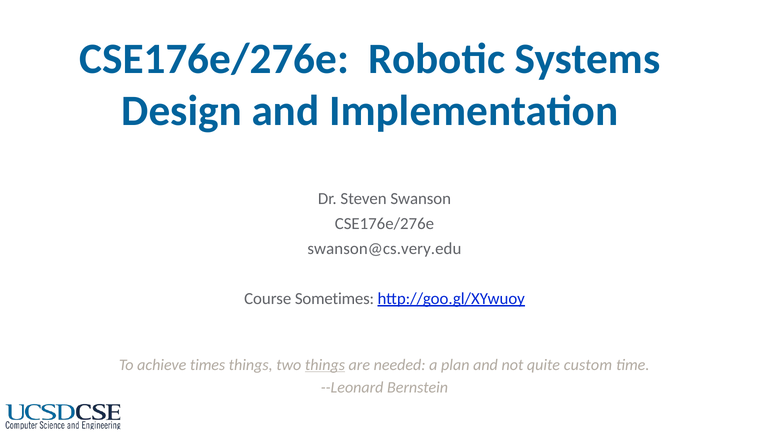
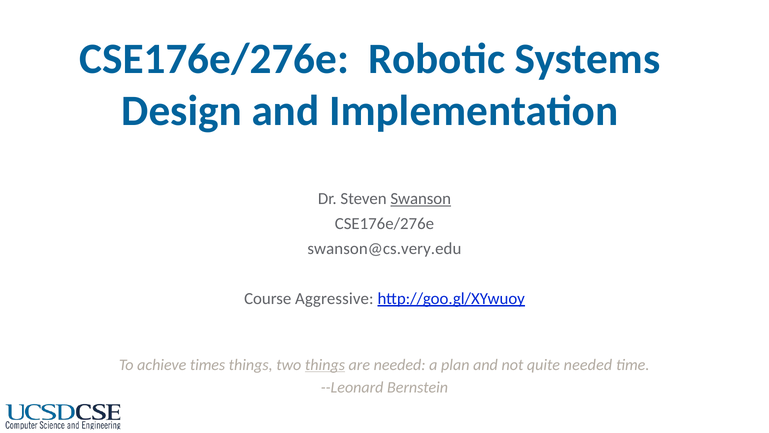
Swanson underline: none -> present
Sometimes: Sometimes -> Aggressive
quite custom: custom -> needed
